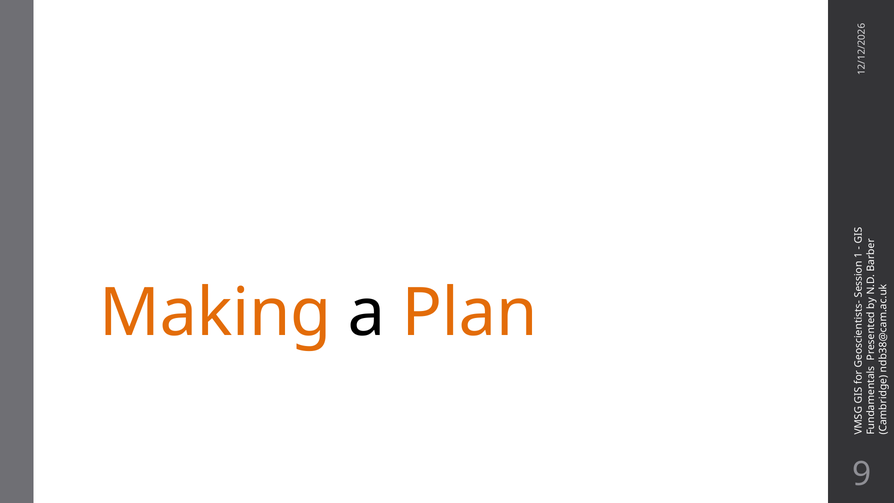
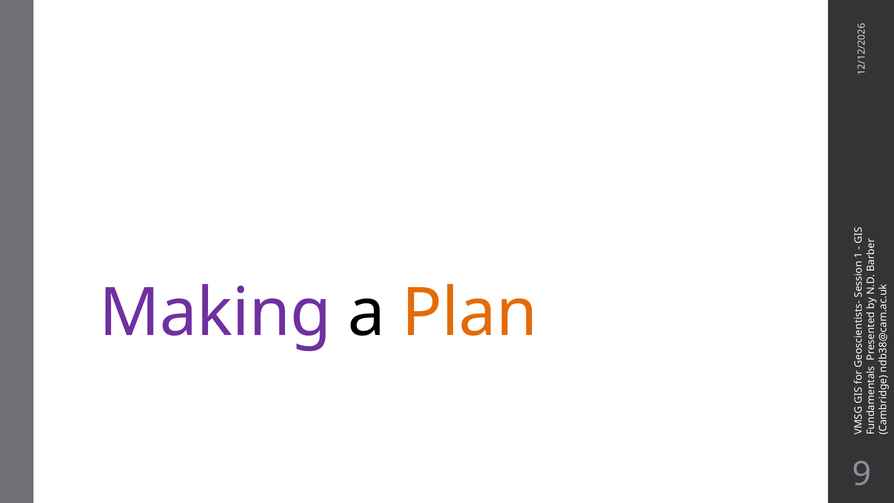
Making colour: orange -> purple
